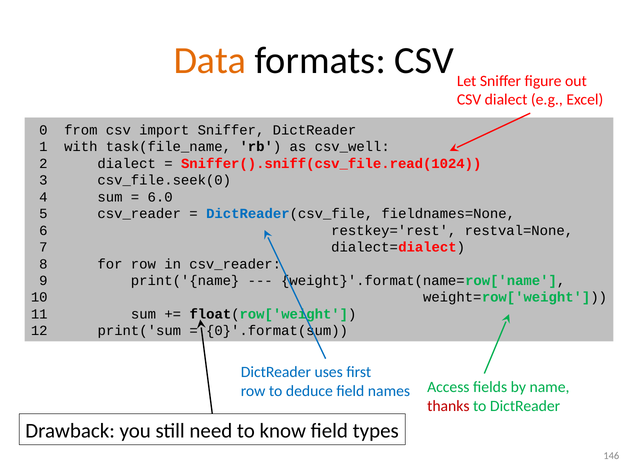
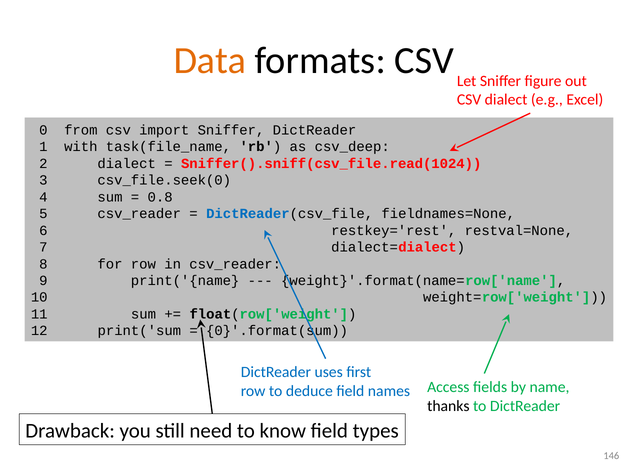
csv_well: csv_well -> csv_deep
6.0: 6.0 -> 0.8
thanks colour: red -> black
